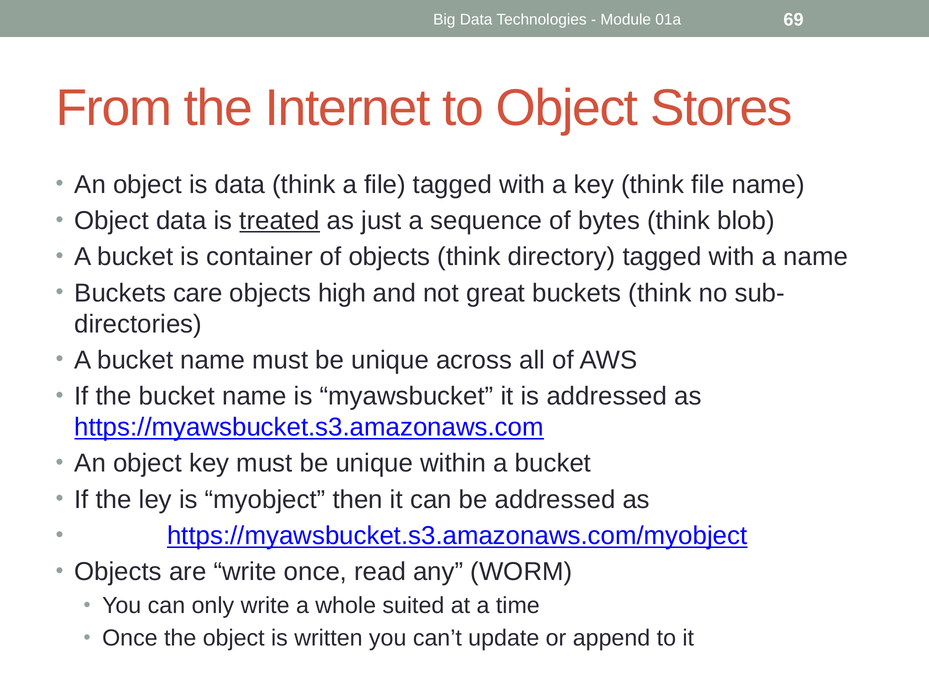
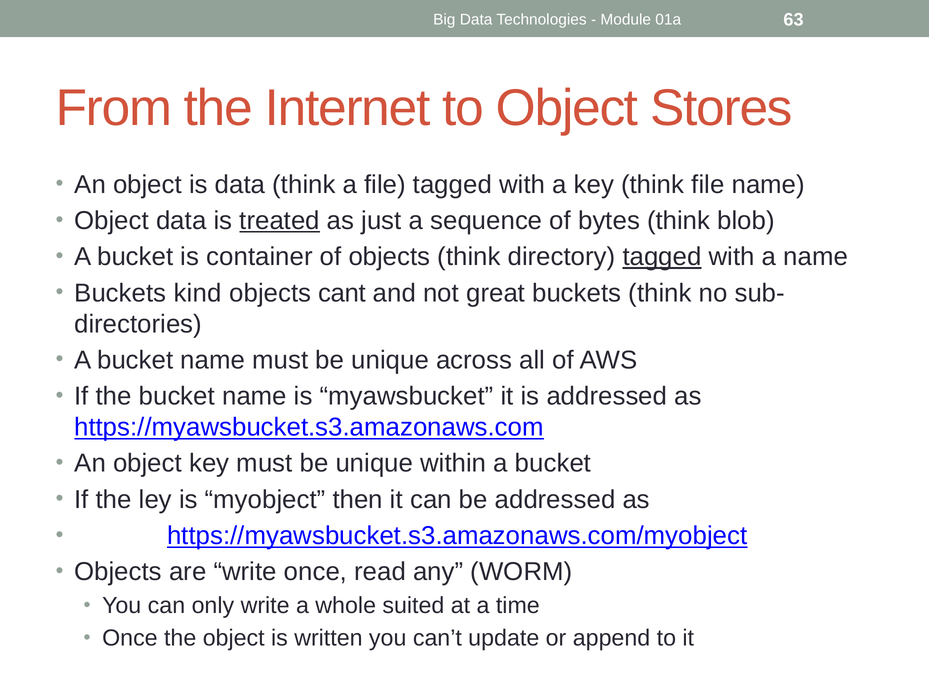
69: 69 -> 63
tagged at (662, 257) underline: none -> present
care: care -> kind
high: high -> cant
